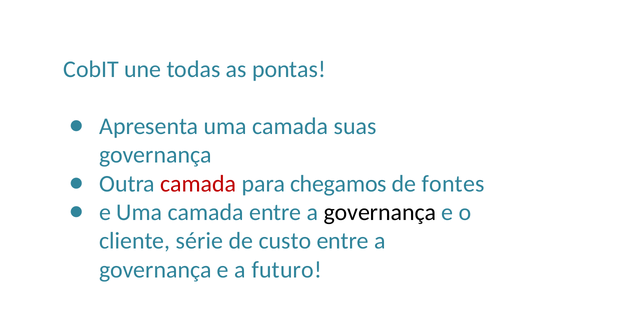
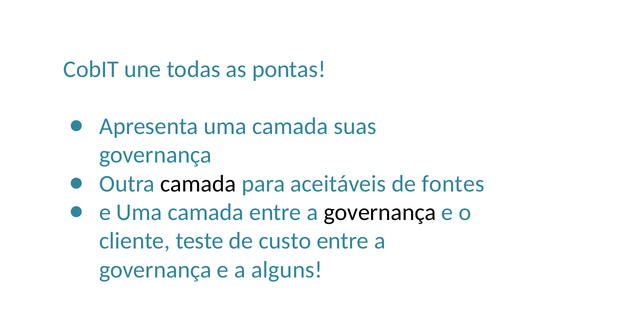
camada at (198, 184) colour: red -> black
chegamos: chegamos -> aceitáveis
série: série -> teste
futuro: futuro -> alguns
